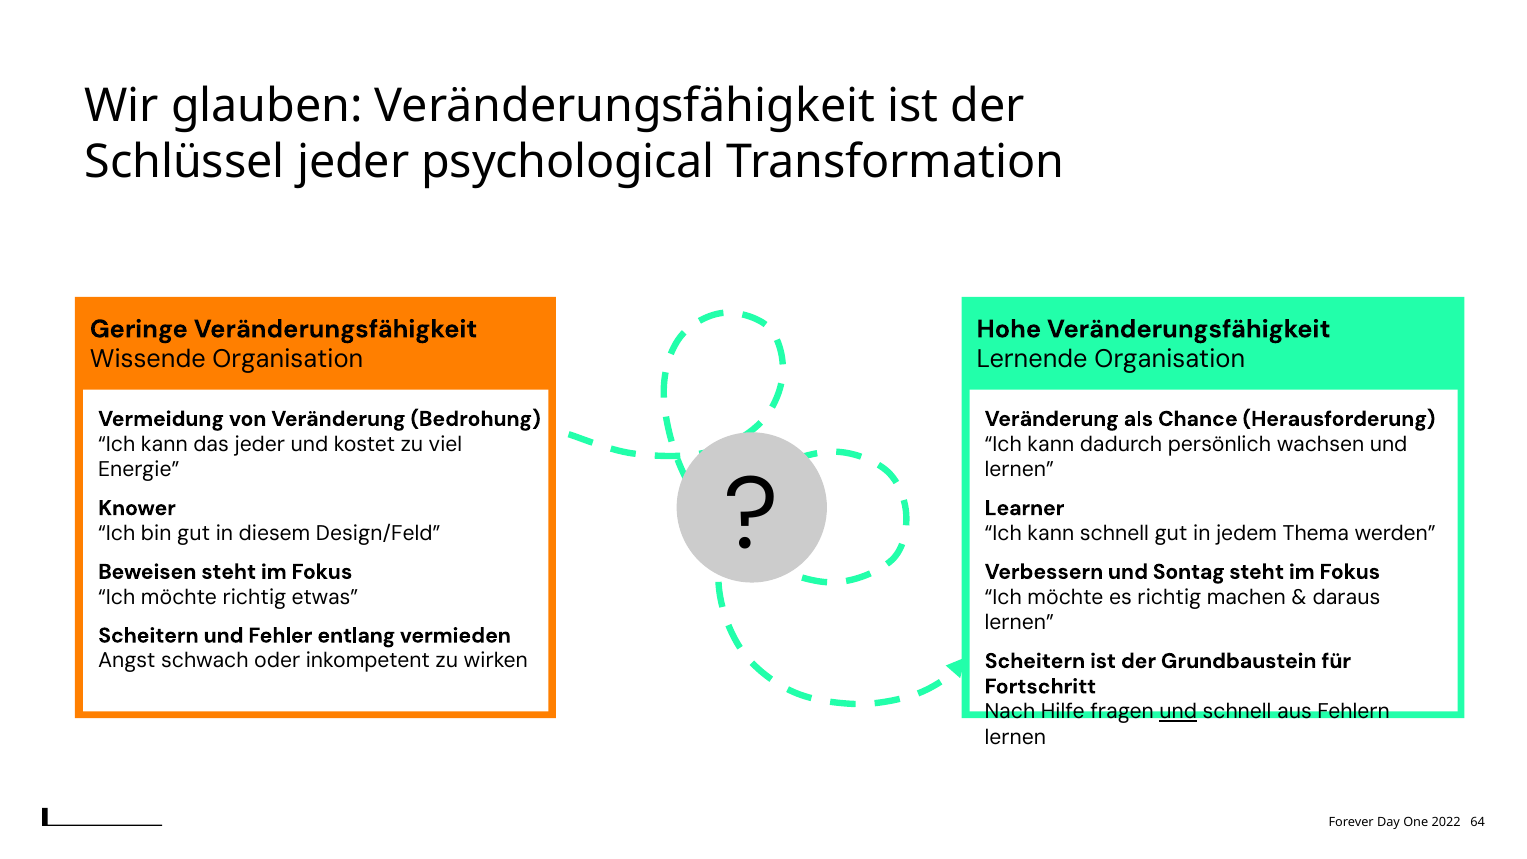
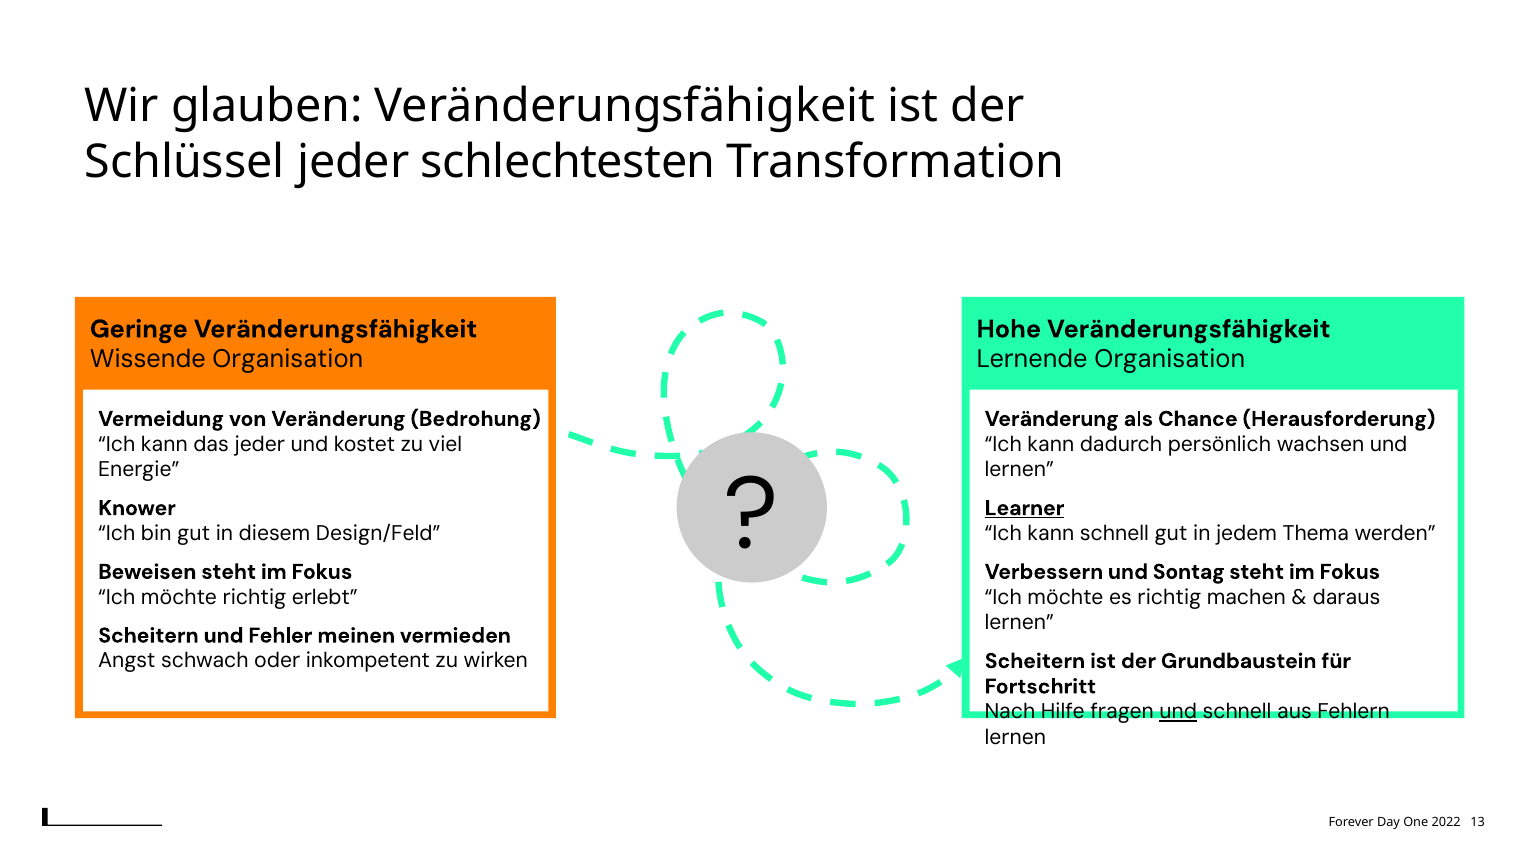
psychological: psychological -> schlechtesten
Learner underline: none -> present
etwas: etwas -> erlebt
entlang: entlang -> meinen
64: 64 -> 13
